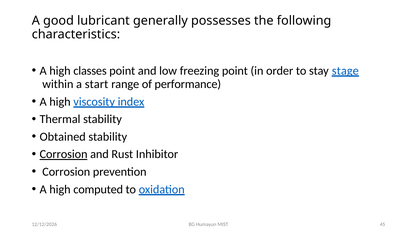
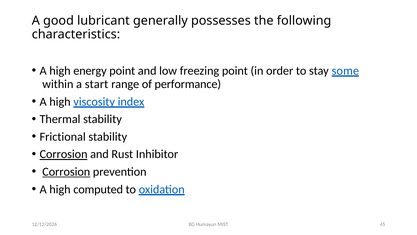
classes: classes -> energy
stage: stage -> some
Obtained: Obtained -> Frictional
Corrosion at (66, 171) underline: none -> present
